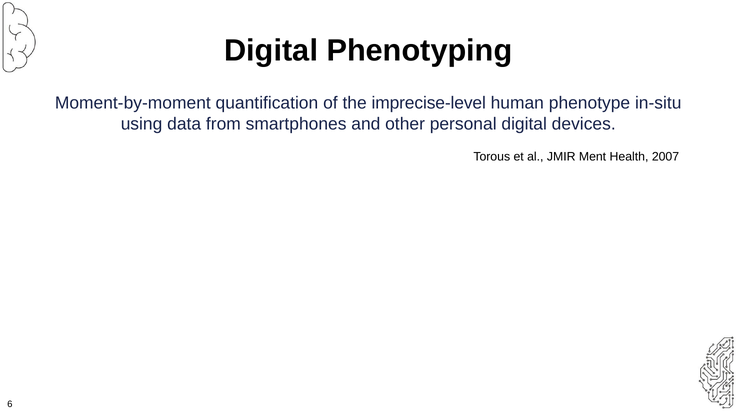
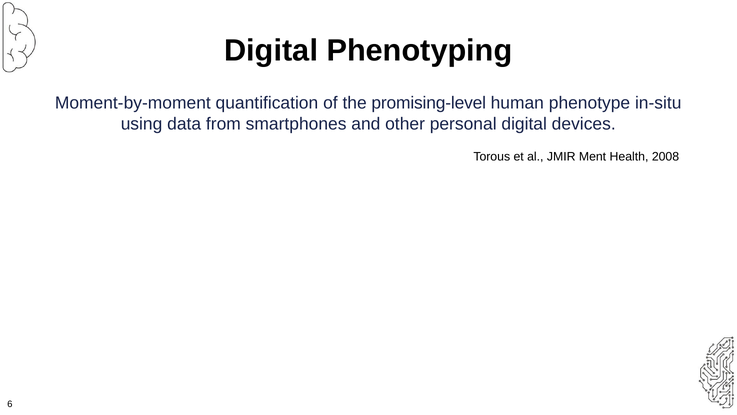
imprecise-level: imprecise-level -> promising-level
2007: 2007 -> 2008
